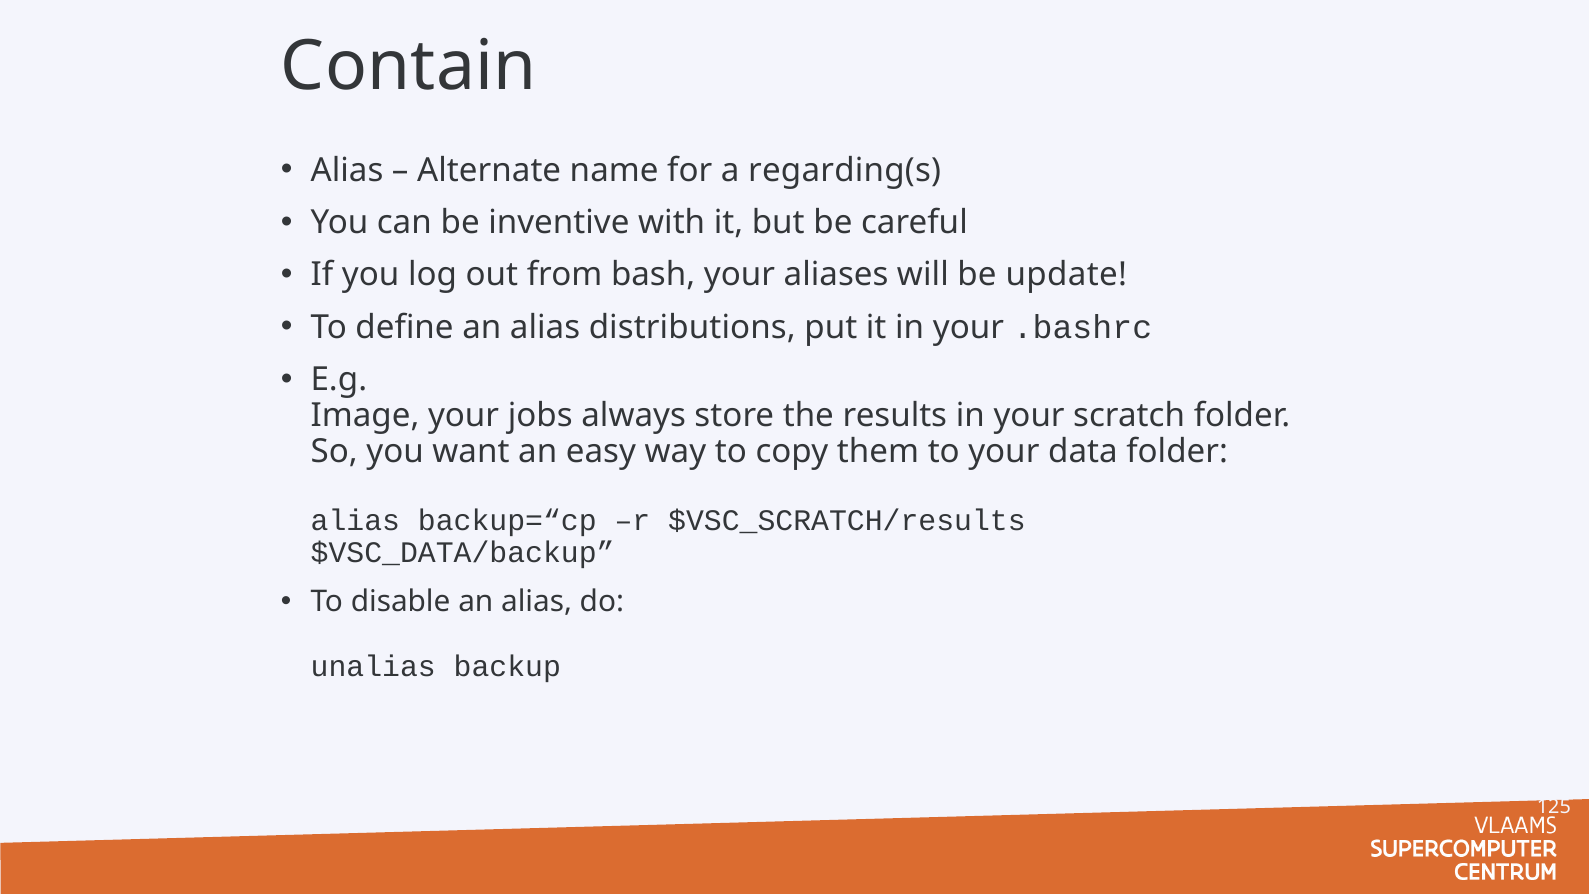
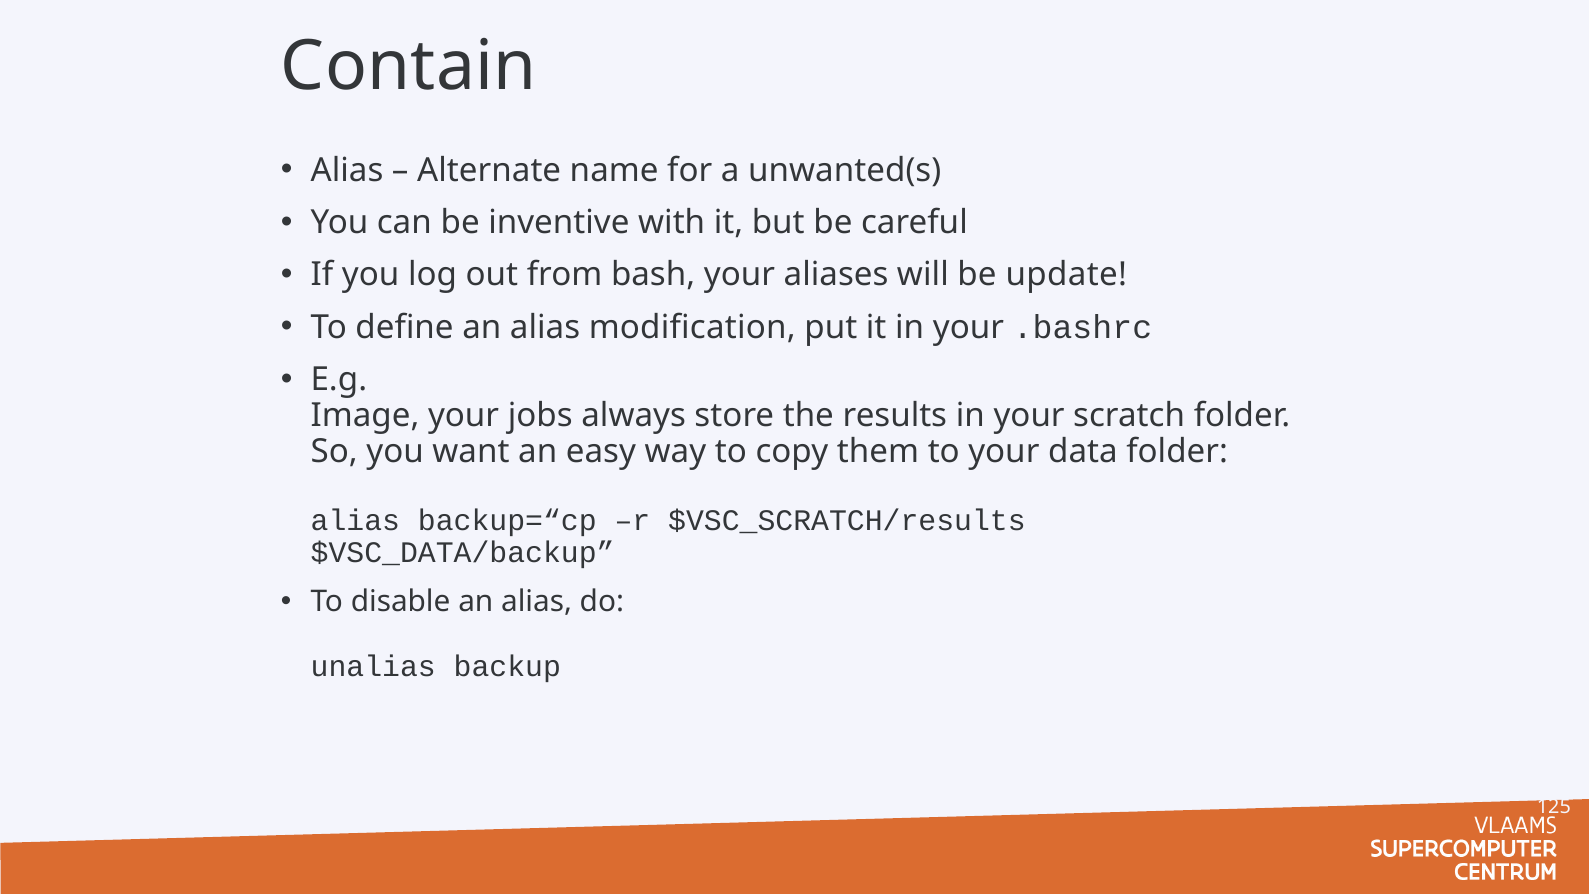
regarding(s: regarding(s -> unwanted(s
distributions: distributions -> modification
